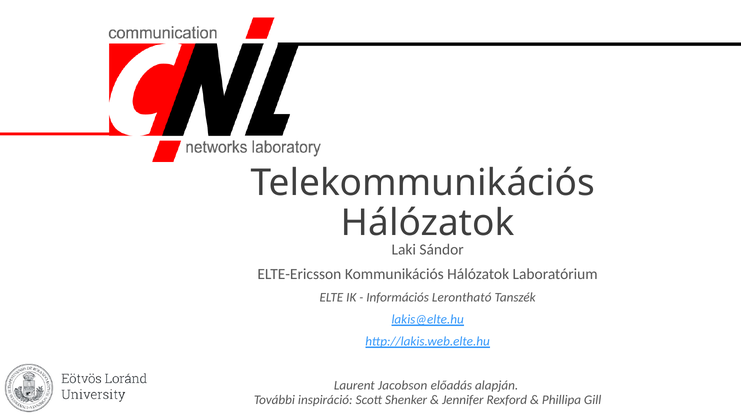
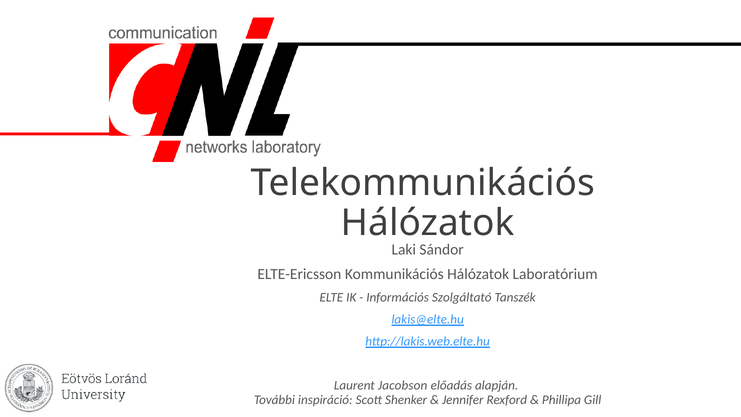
Lerontható: Lerontható -> Szolgáltató
